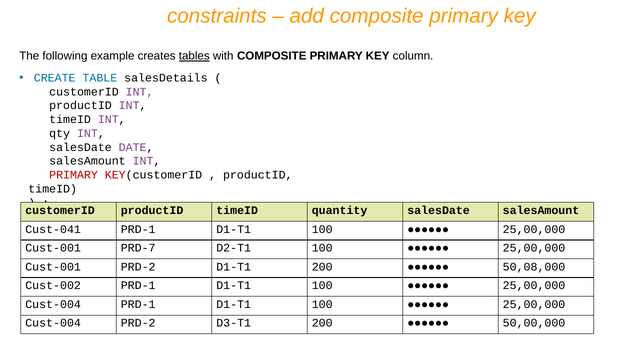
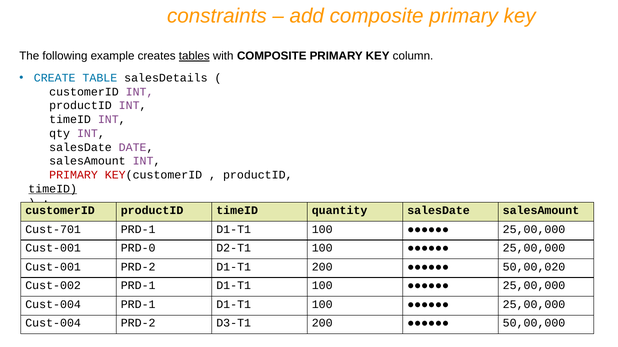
timeID at (53, 189) underline: none -> present
Cust-041: Cust-041 -> Cust-701
PRD-7: PRD-7 -> PRD-0
50,08,000: 50,08,000 -> 50,00,020
